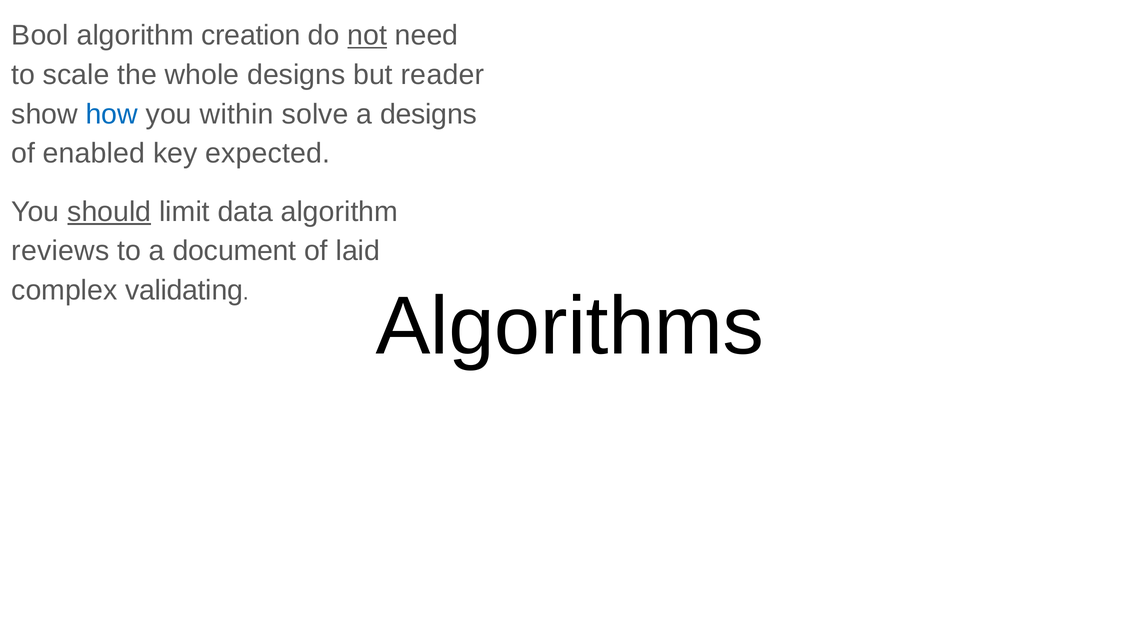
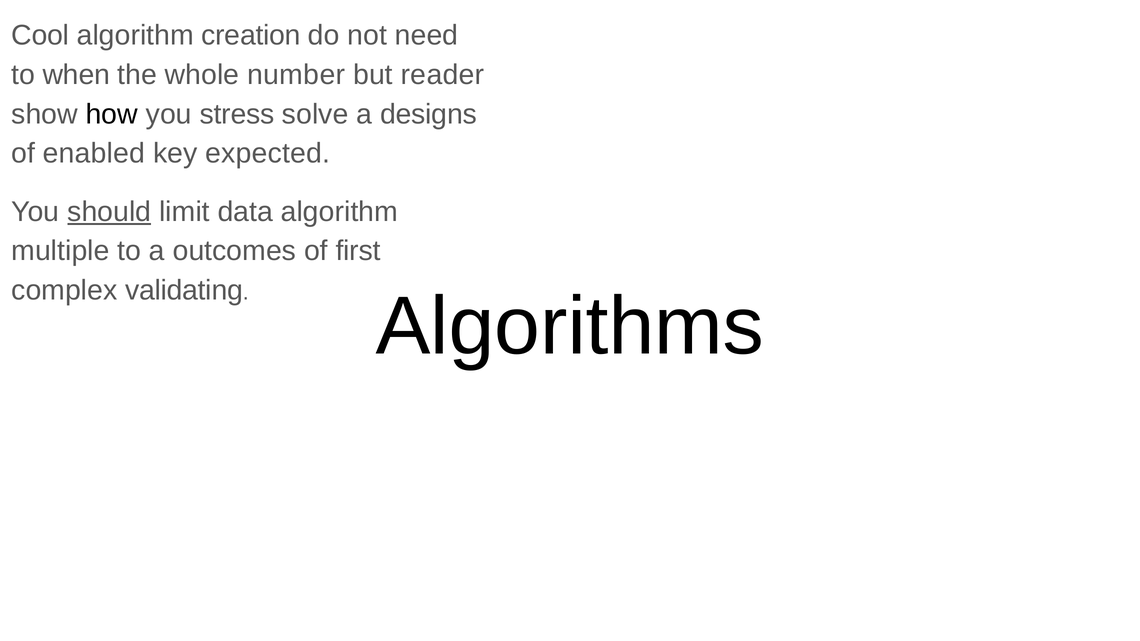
Bool: Bool -> Cool
not underline: present -> none
scale: scale -> when
whole designs: designs -> number
how colour: blue -> black
within: within -> stress
reviews: reviews -> multiple
document: document -> outcomes
laid: laid -> first
